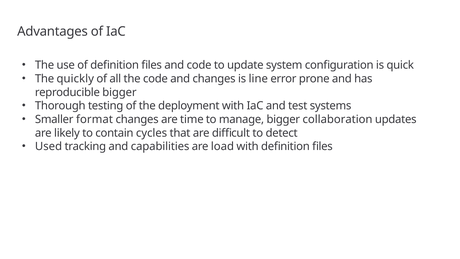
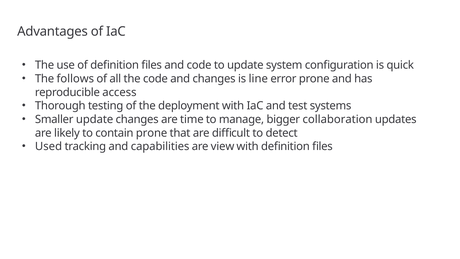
quickly: quickly -> follows
reproducible bigger: bigger -> access
Smaller format: format -> update
contain cycles: cycles -> prone
load: load -> view
